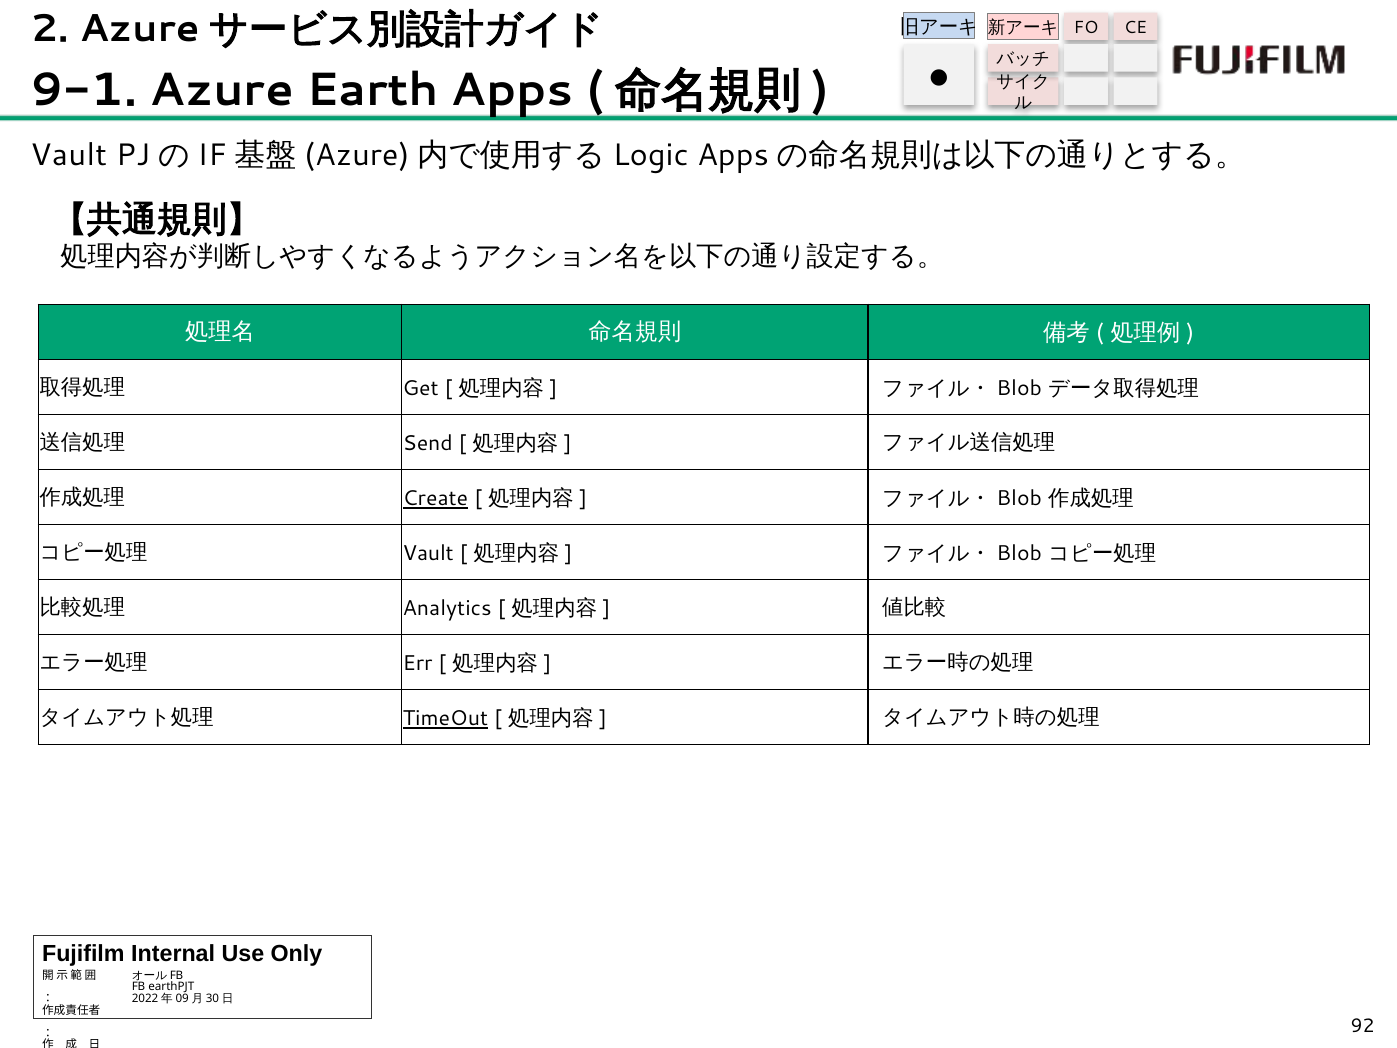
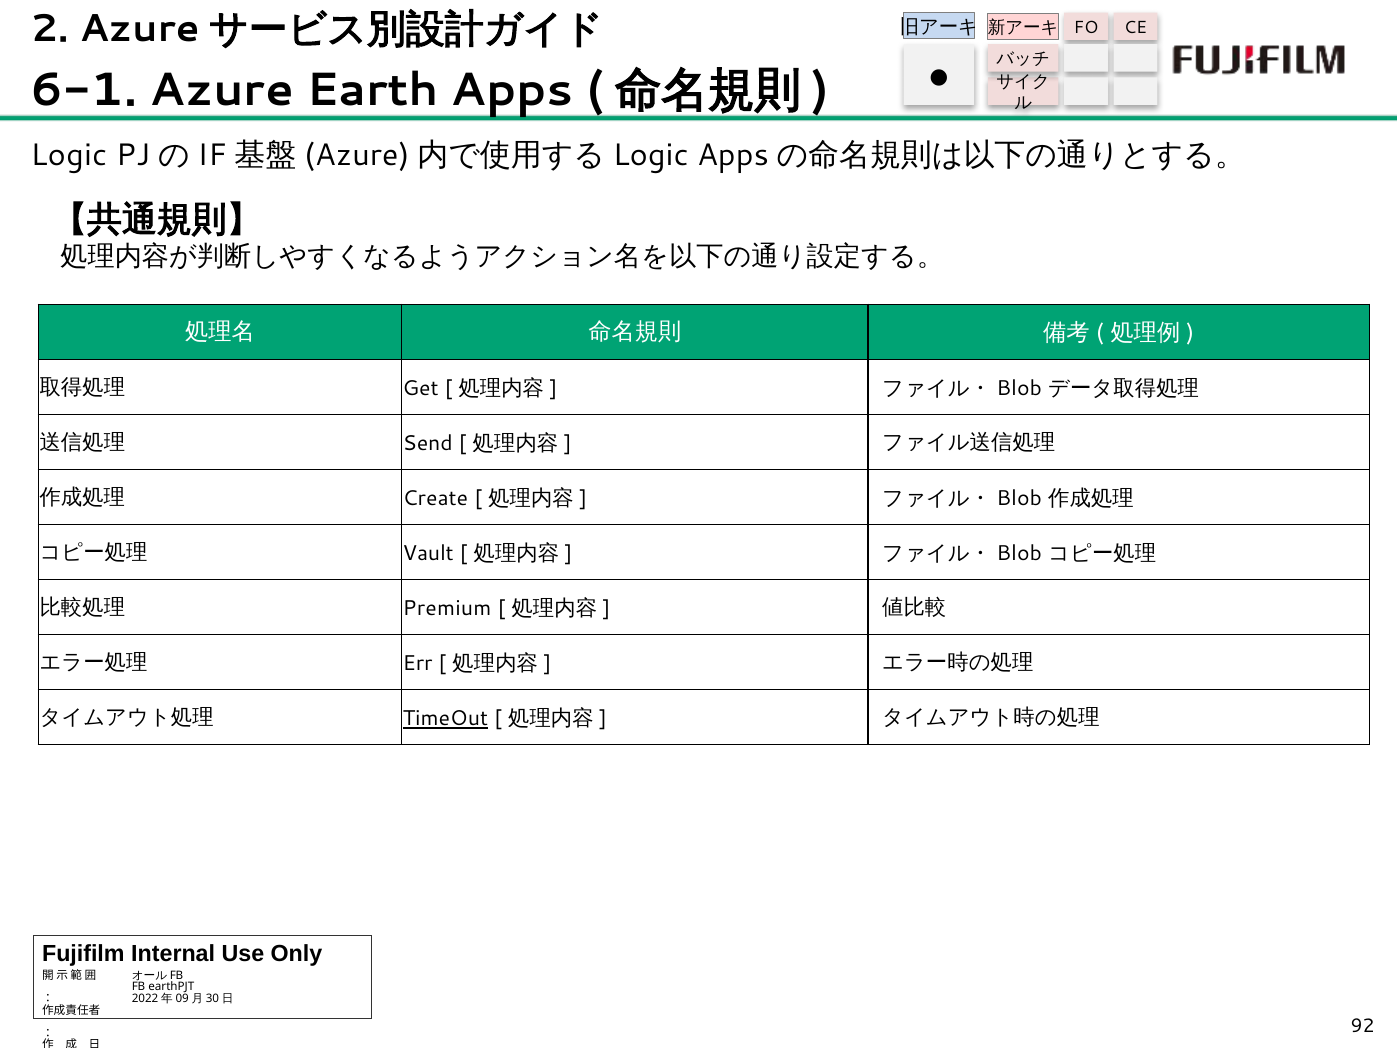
9-1: 9-1 -> 6-1
Vault at (69, 155): Vault -> Logic
Create underline: present -> none
Analytics: Analytics -> Premium
